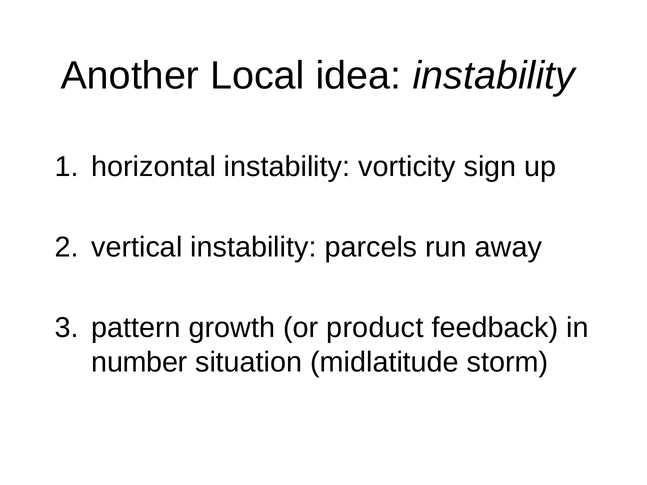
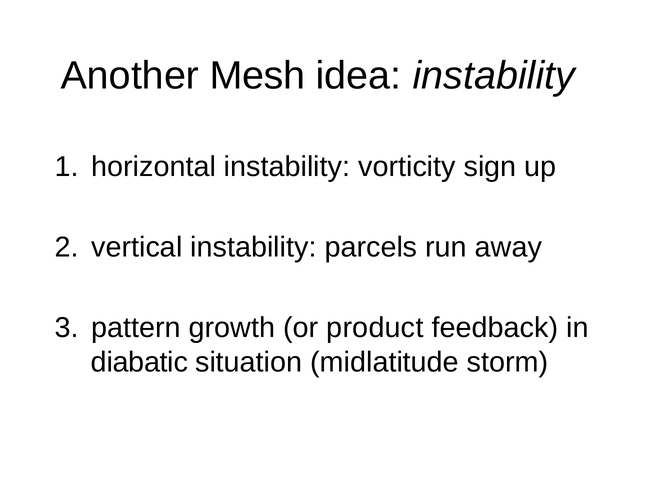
Local: Local -> Mesh
number: number -> diabatic
